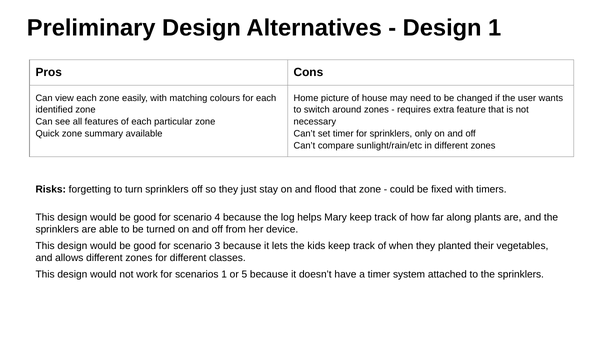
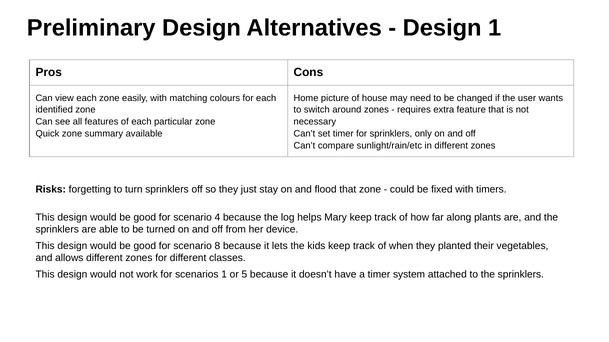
3: 3 -> 8
